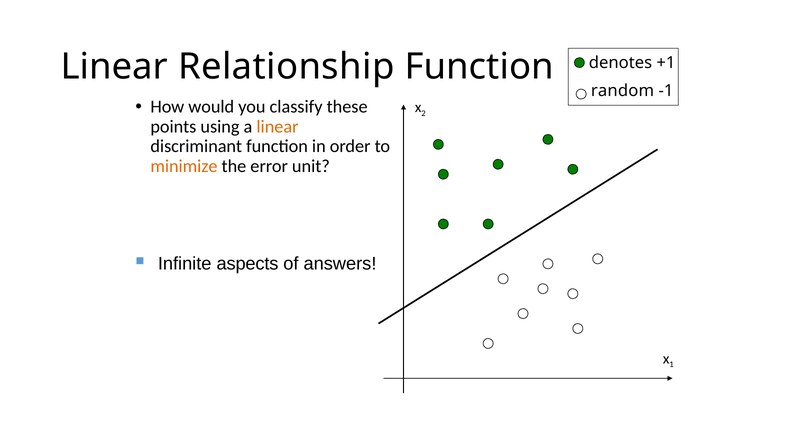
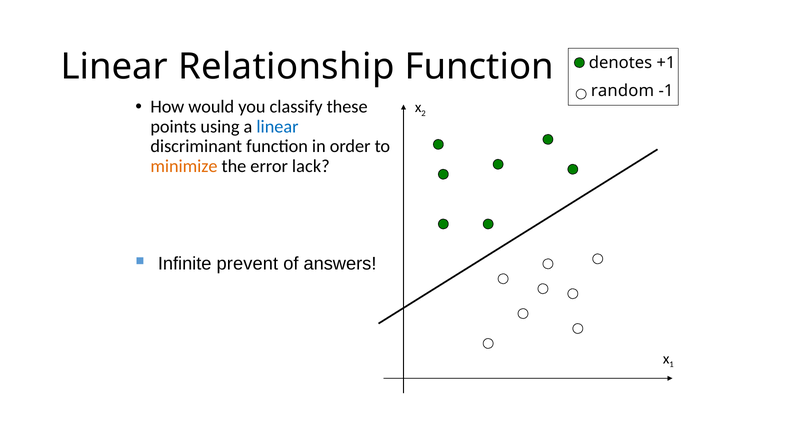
linear at (277, 127) colour: orange -> blue
unit: unit -> lack
aspects: aspects -> prevent
